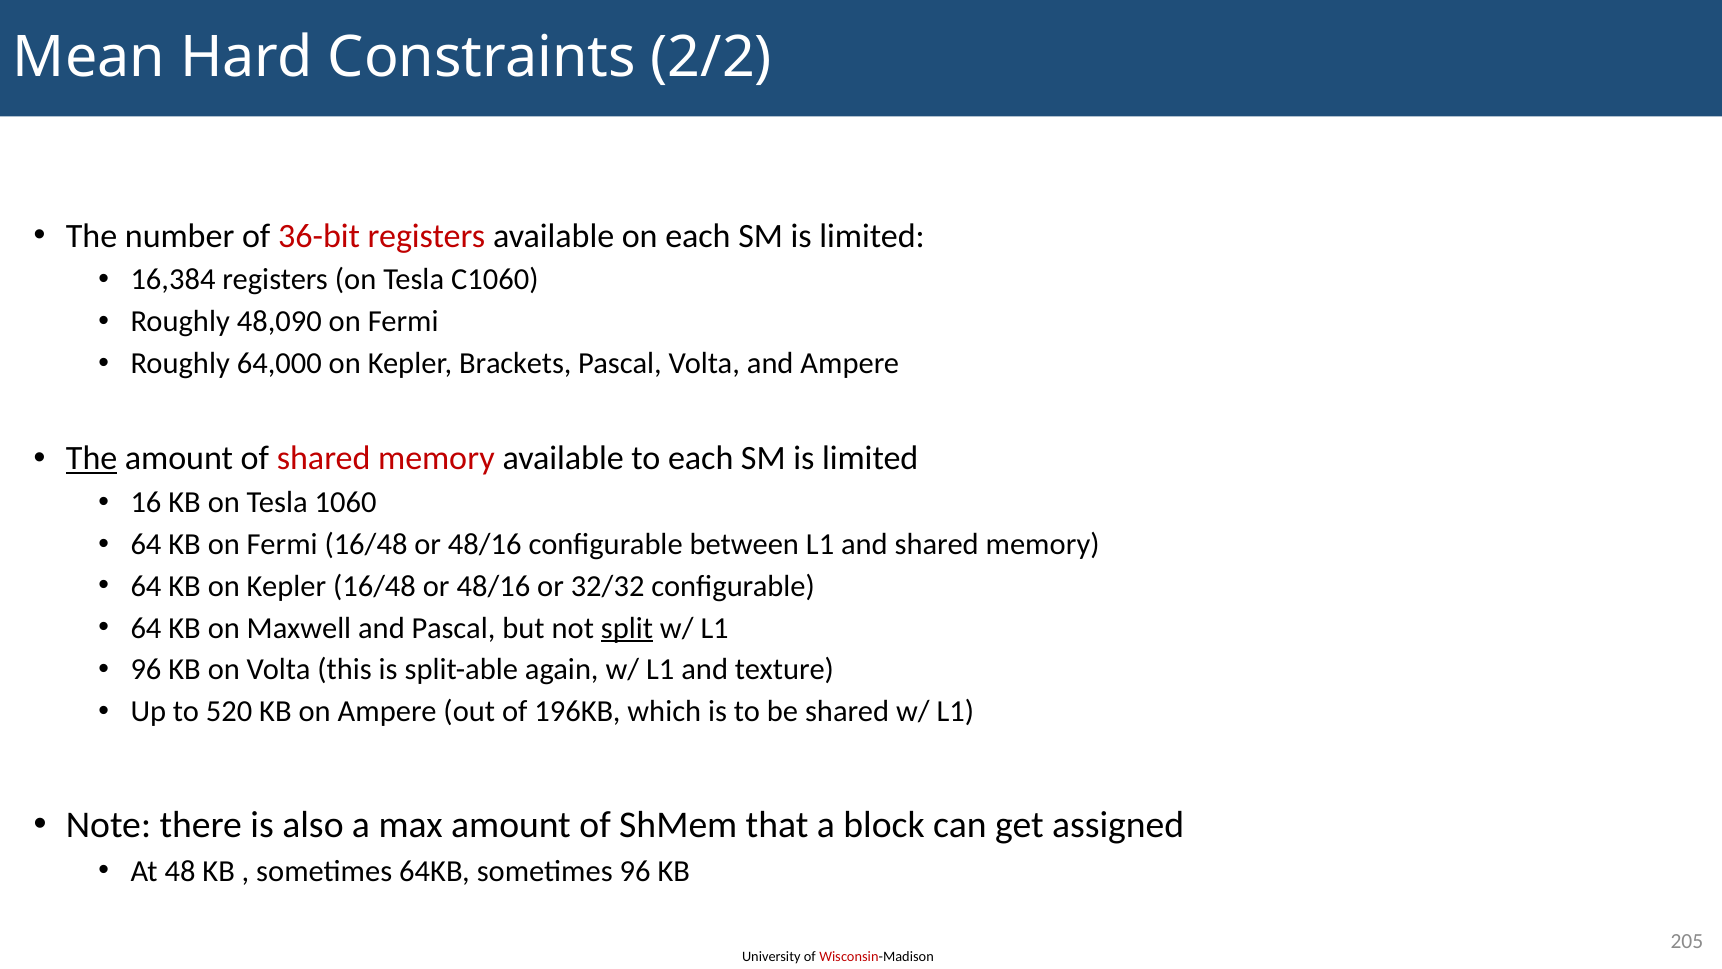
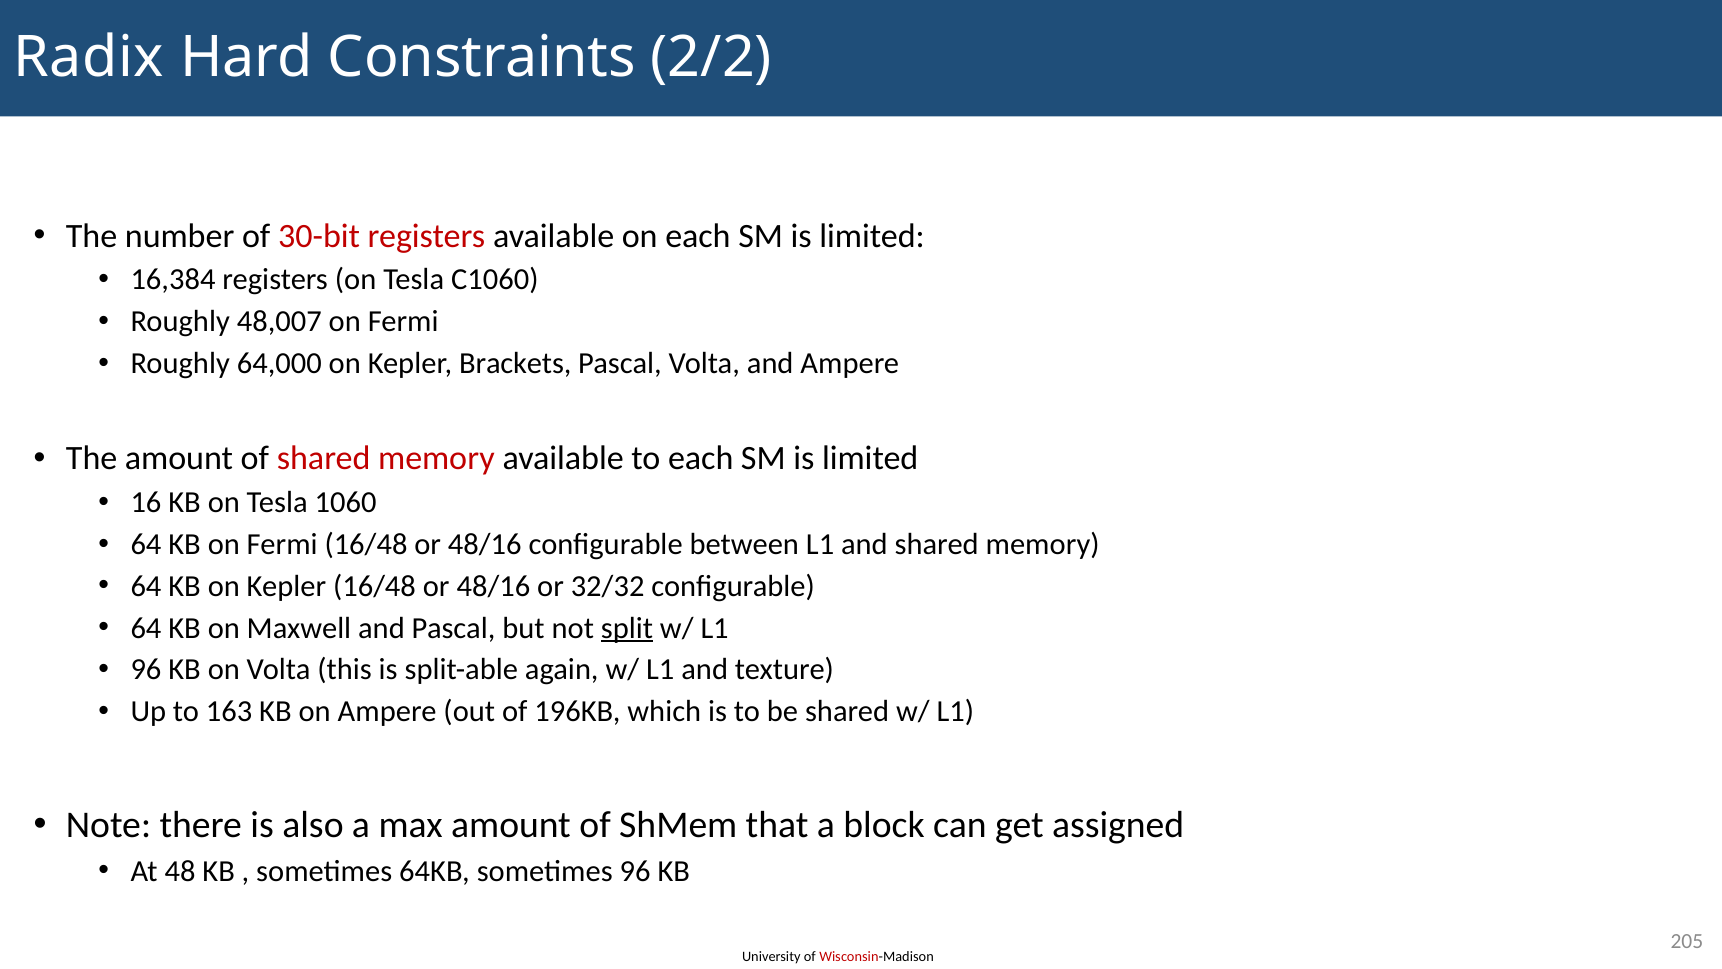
Mean: Mean -> Radix
36-bit: 36-bit -> 30-bit
48,090: 48,090 -> 48,007
The at (92, 458) underline: present -> none
520: 520 -> 163
